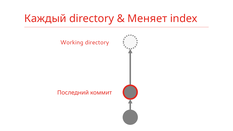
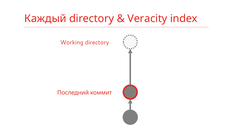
Меняет: Меняет -> Veracity
